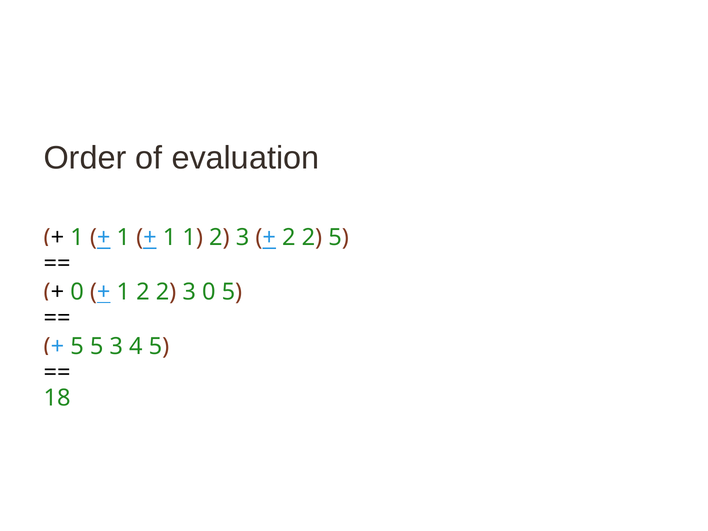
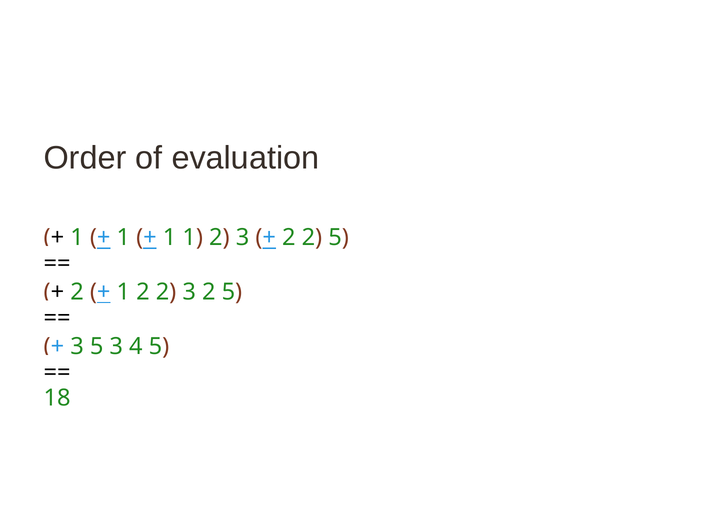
0 at (77, 292): 0 -> 2
3 0: 0 -> 2
5 at (77, 346): 5 -> 3
